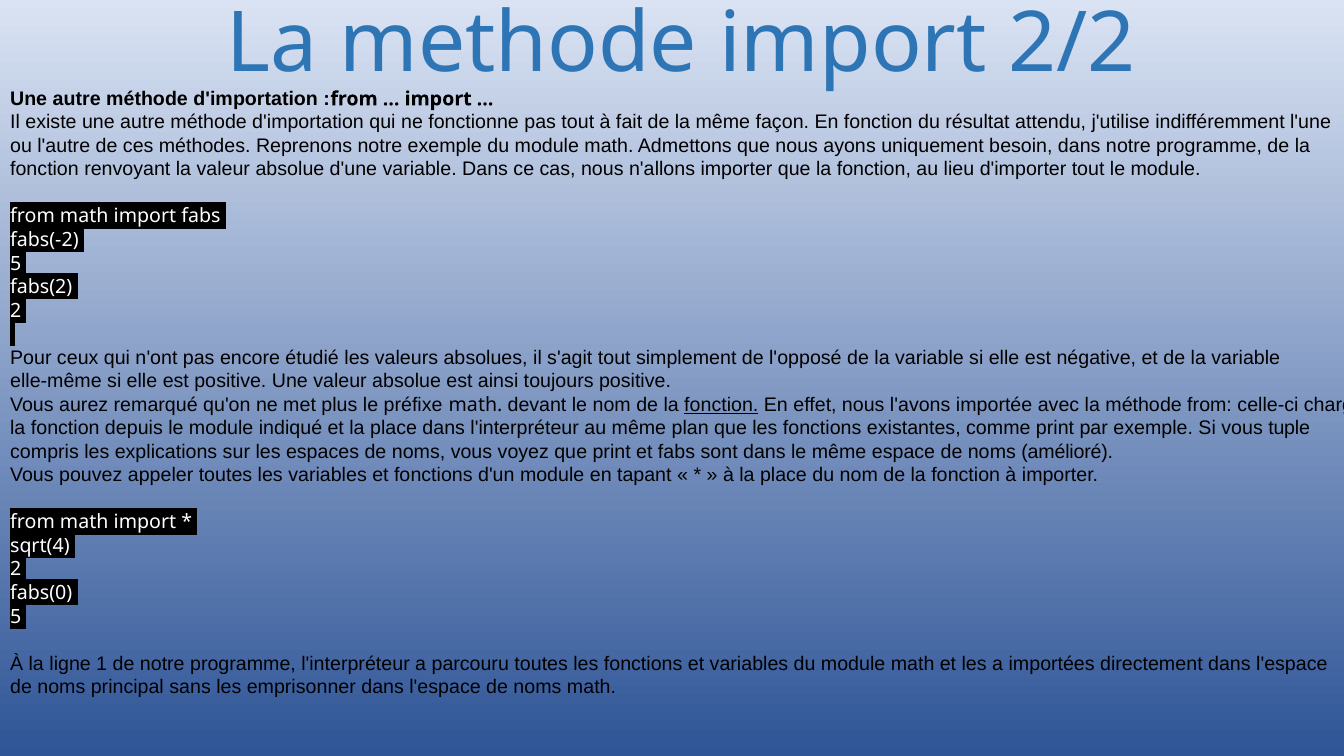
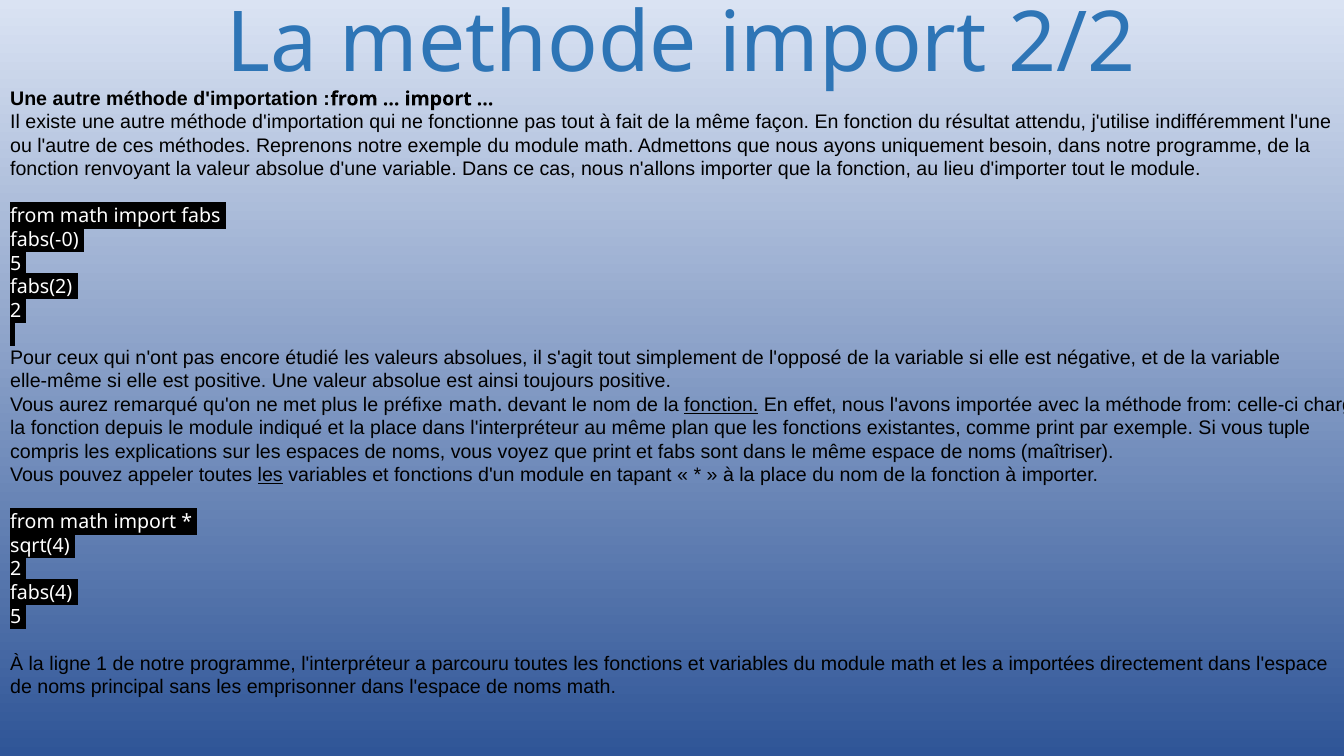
fabs(-2: fabs(-2 -> fabs(-0
amélioré: amélioré -> maîtriser
les at (270, 475) underline: none -> present
fabs(0: fabs(0 -> fabs(4
